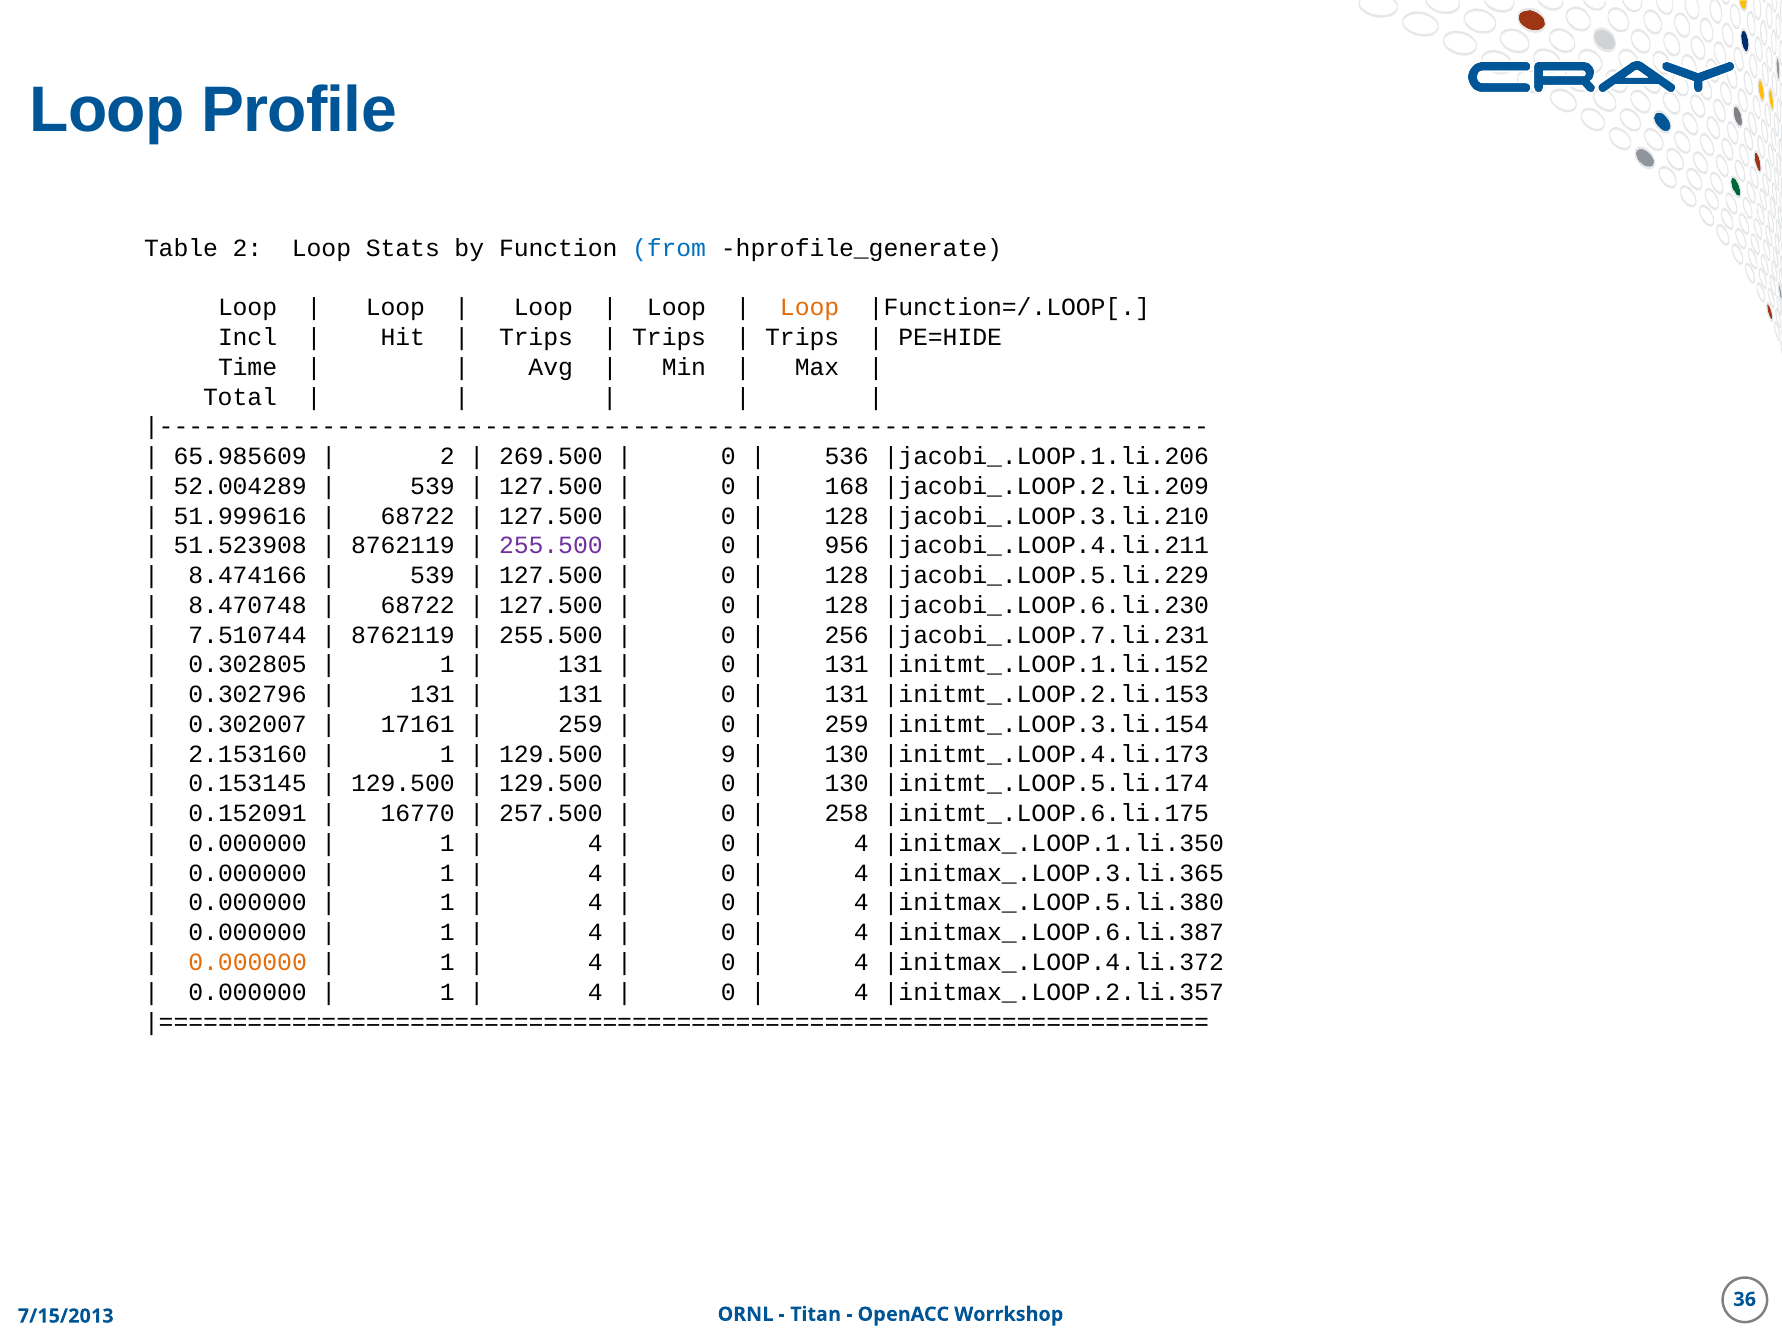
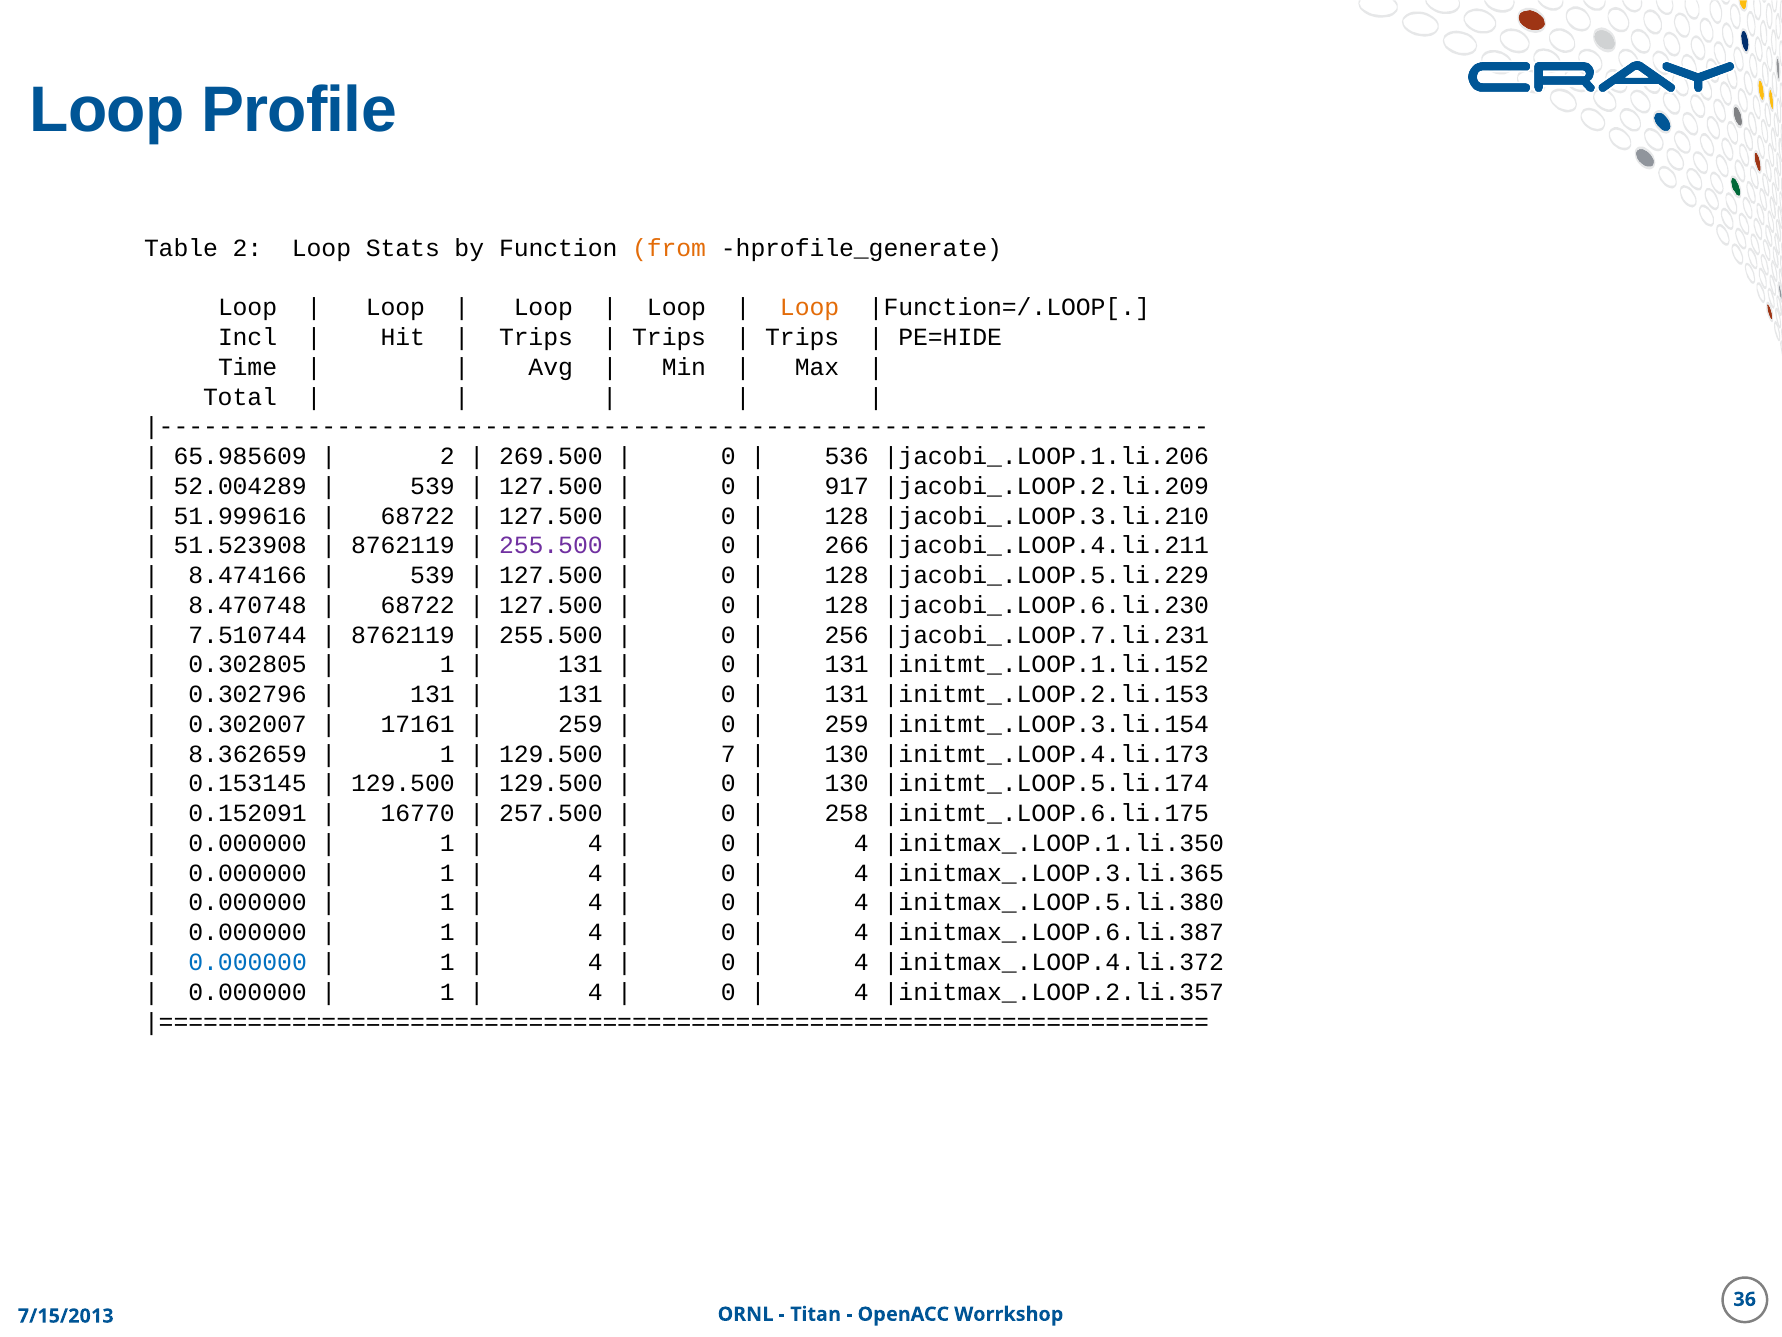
from colour: blue -> orange
168: 168 -> 917
956: 956 -> 266
2.153160: 2.153160 -> 8.362659
9: 9 -> 7
0.000000 at (248, 962) colour: orange -> blue
